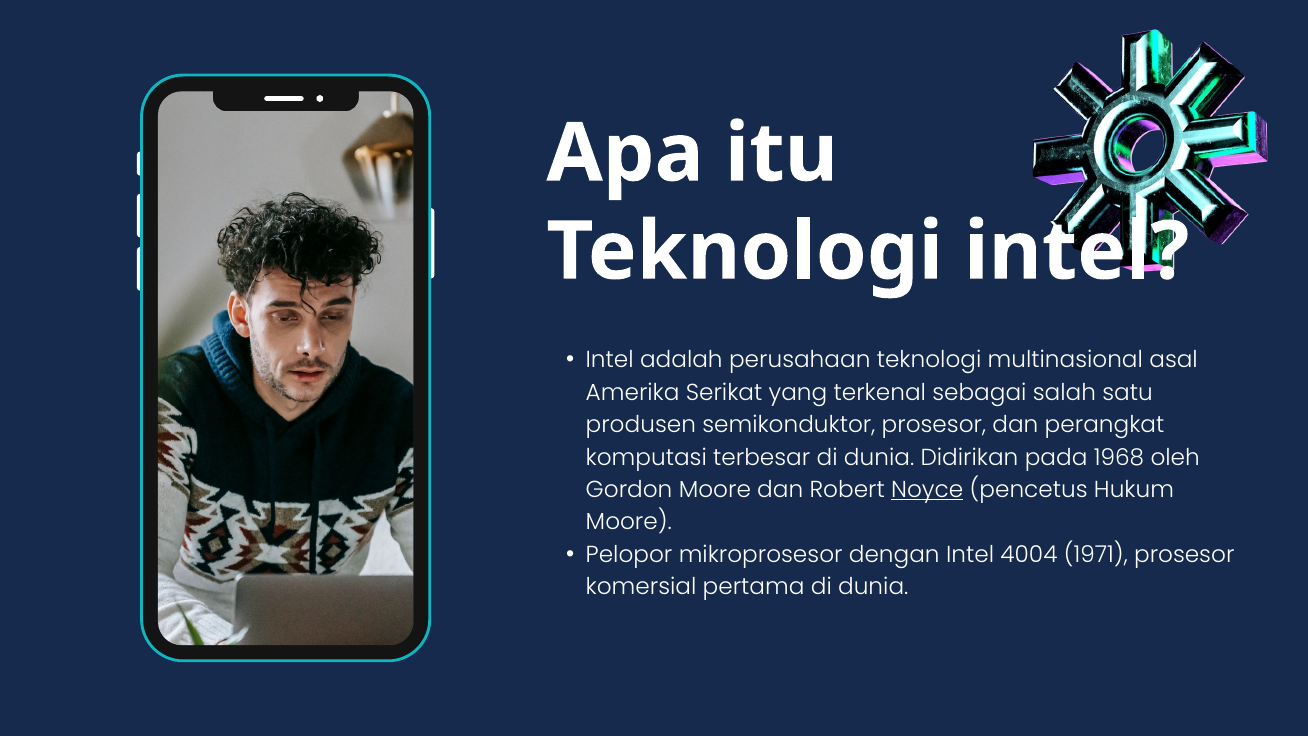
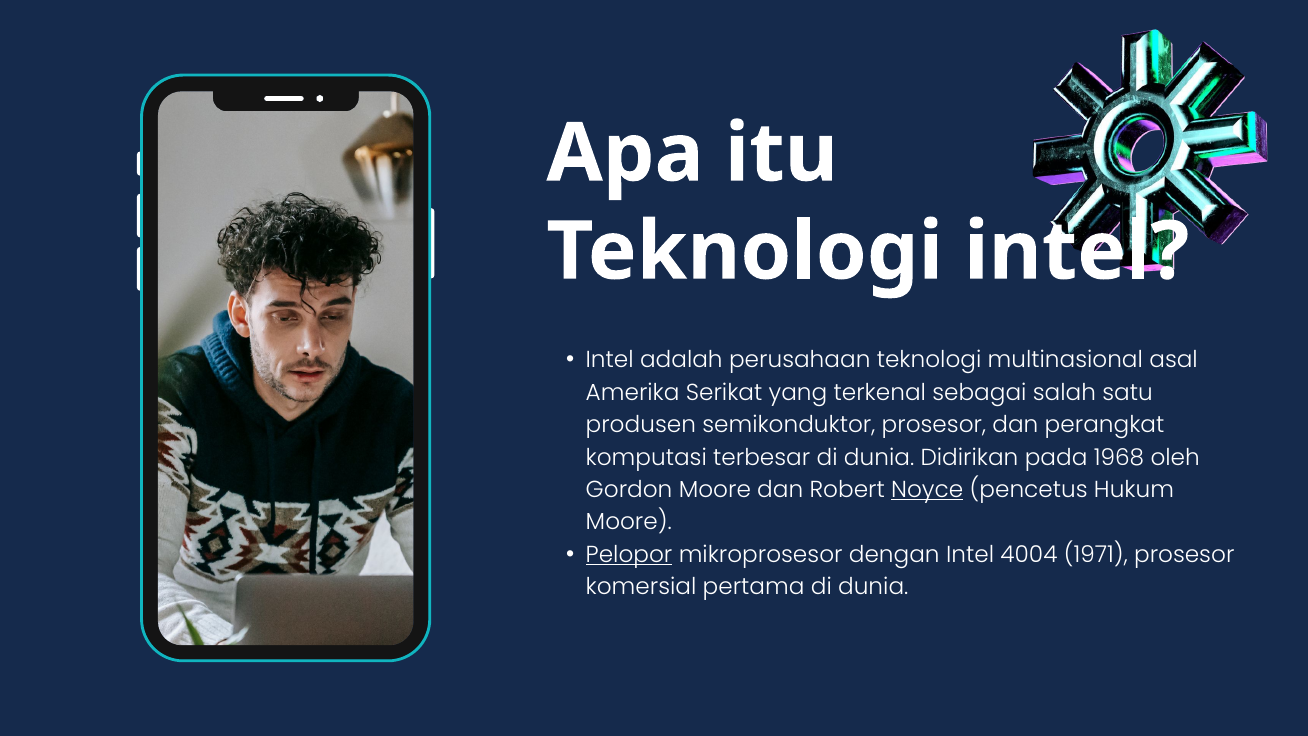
Pelopor underline: none -> present
